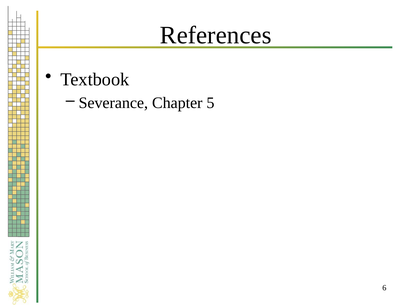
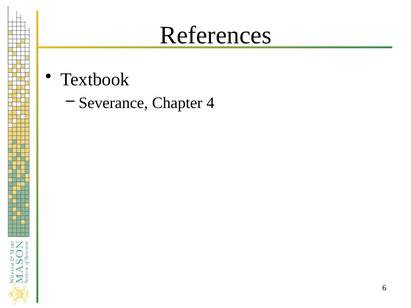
5: 5 -> 4
